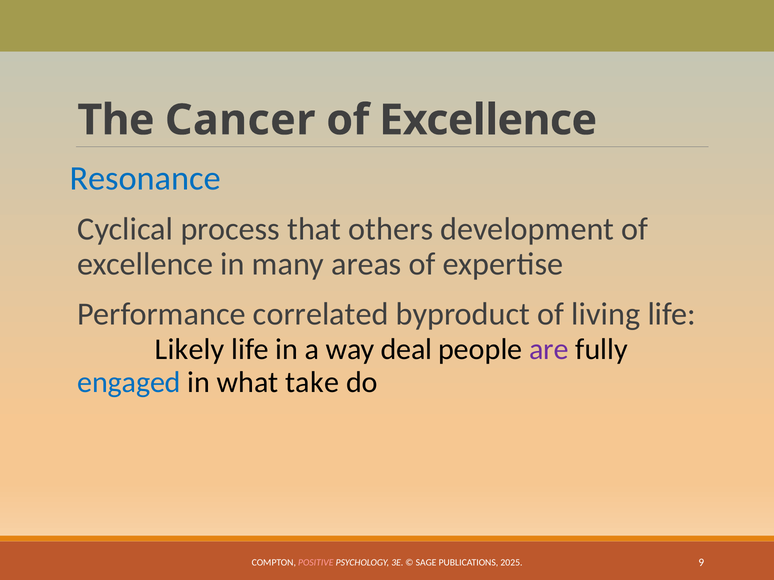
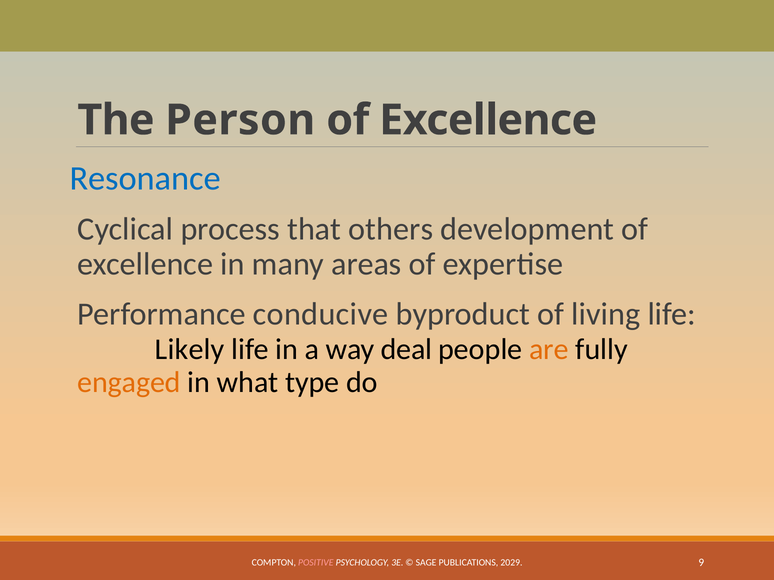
Cancer: Cancer -> Person
correlated: correlated -> conducive
are colour: purple -> orange
engaged colour: blue -> orange
take: take -> type
2025: 2025 -> 2029
